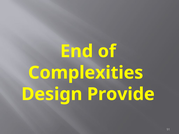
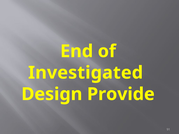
Complexities: Complexities -> Investigated
